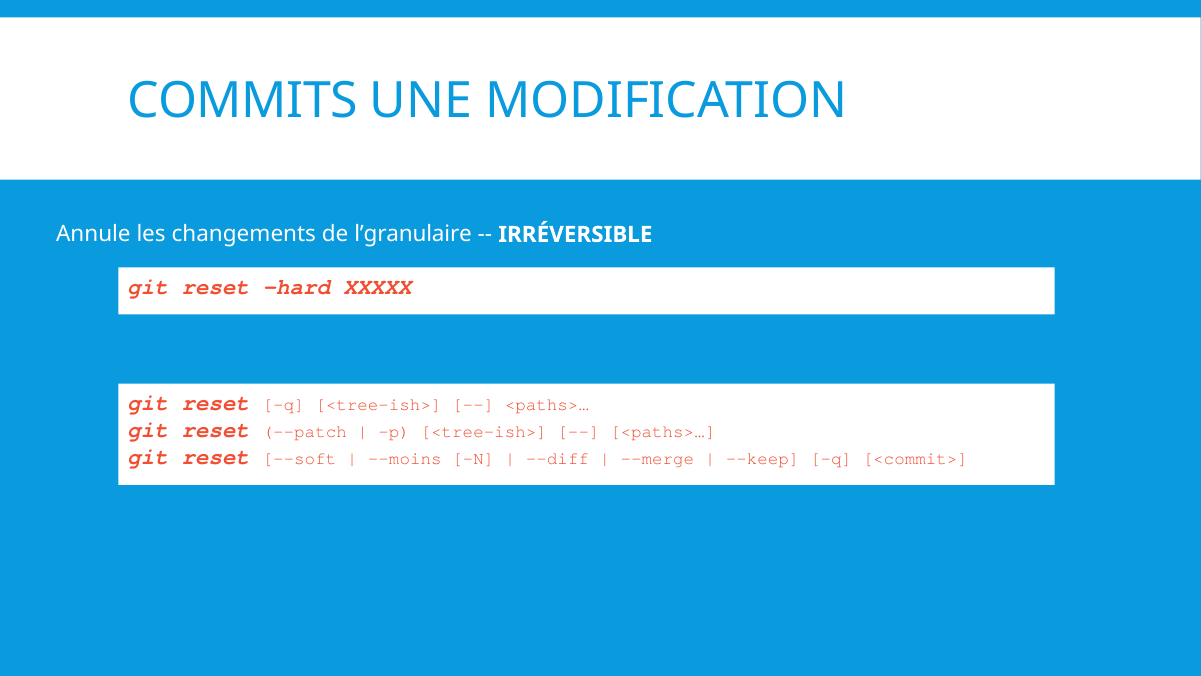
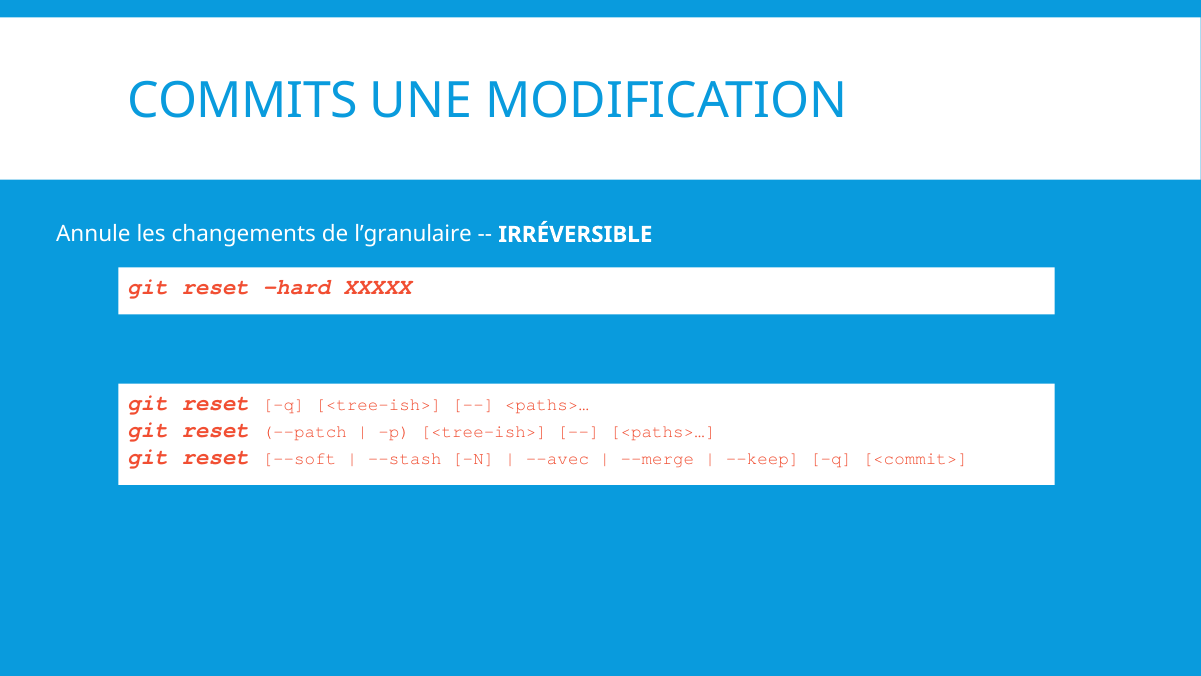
--moins: --moins -> --stash
--diff: --diff -> --avec
